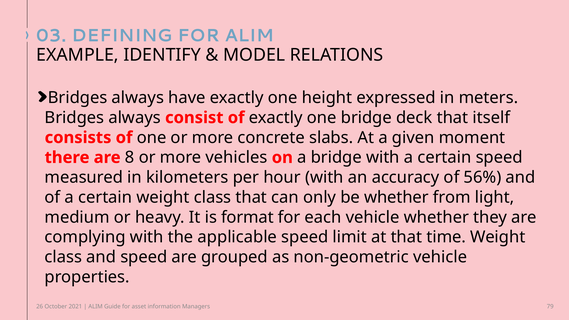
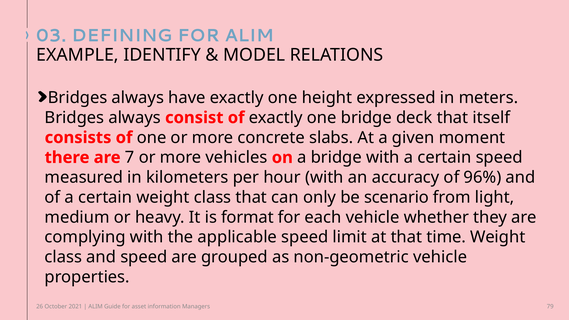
8: 8 -> 7
56%: 56% -> 96%
be whether: whether -> scenario
